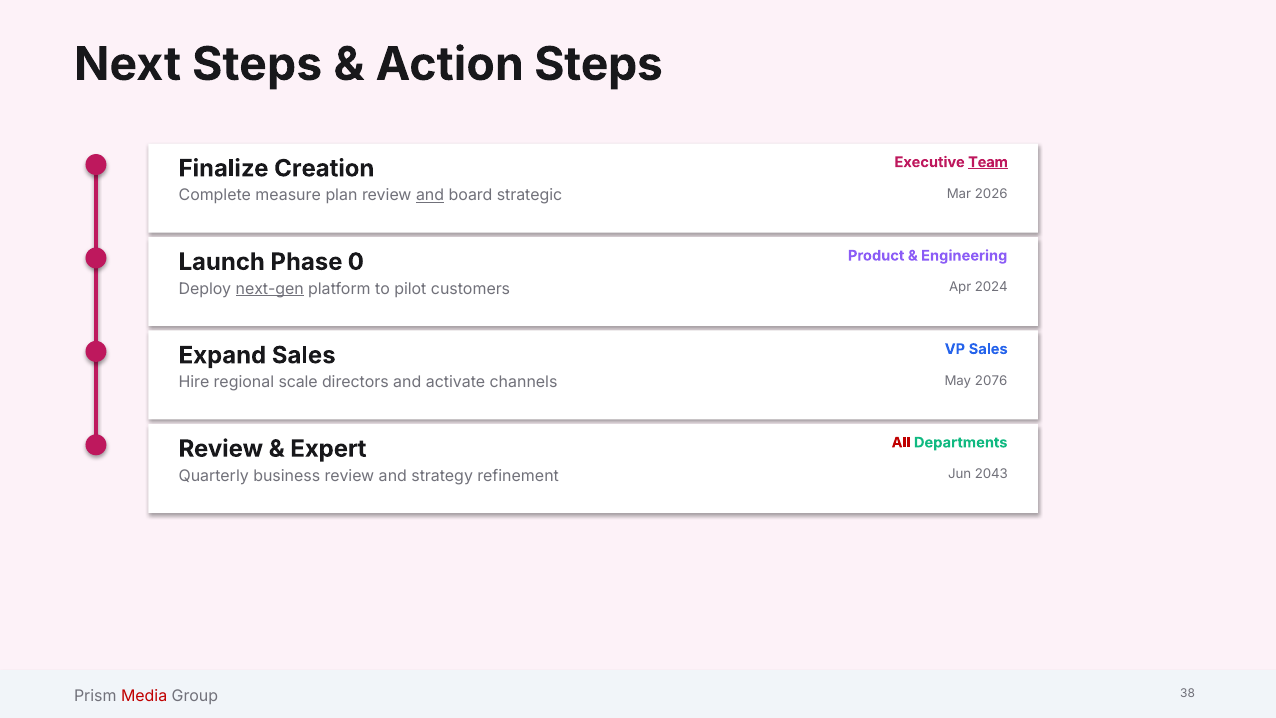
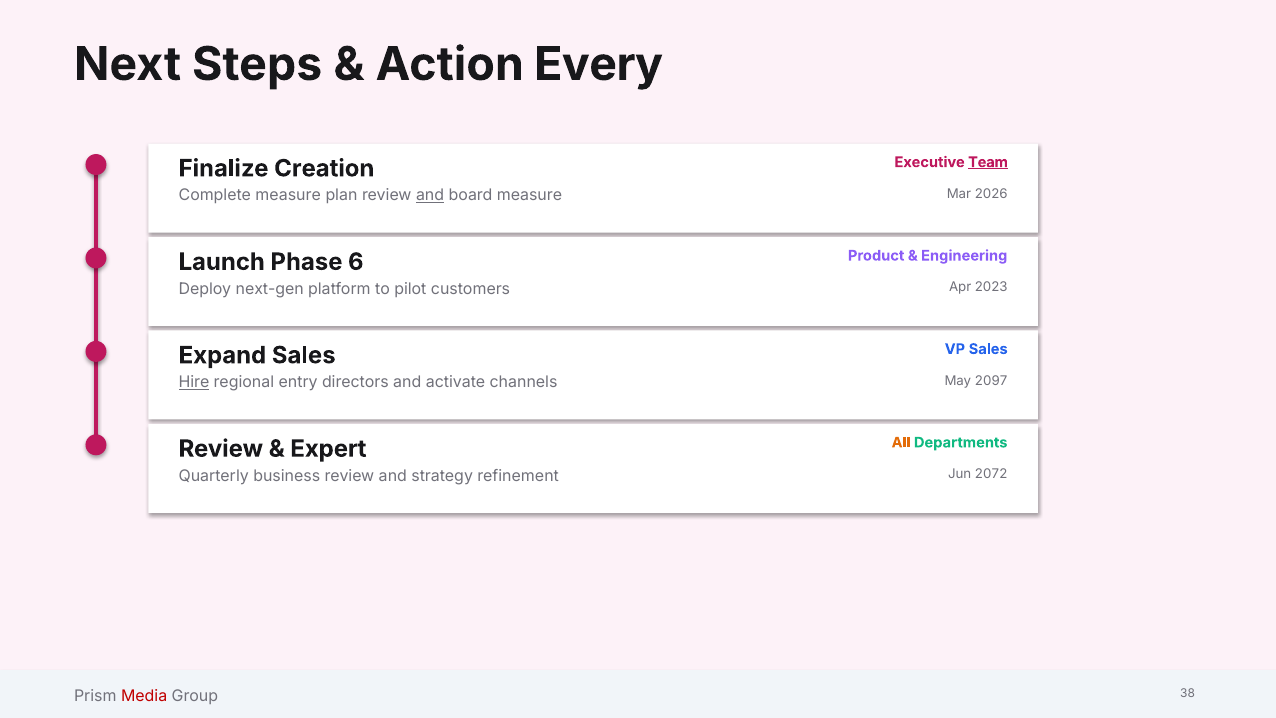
Action Steps: Steps -> Every
board strategic: strategic -> measure
0: 0 -> 6
2024: 2024 -> 2023
next-gen underline: present -> none
2076: 2076 -> 2097
Hire underline: none -> present
scale: scale -> entry
All colour: red -> orange
2043: 2043 -> 2072
